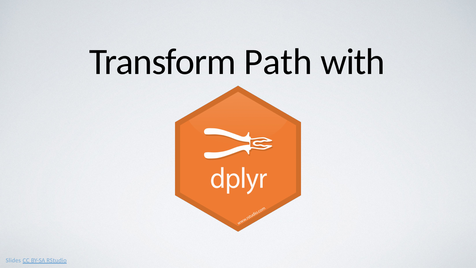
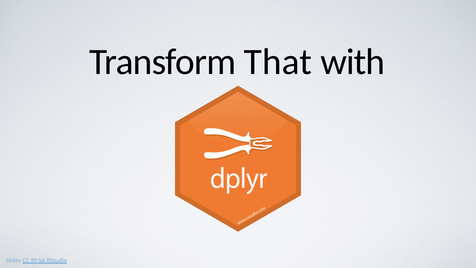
Path: Path -> That
